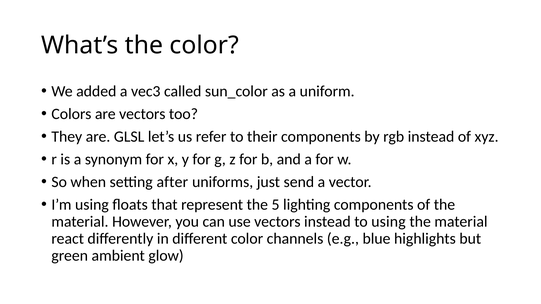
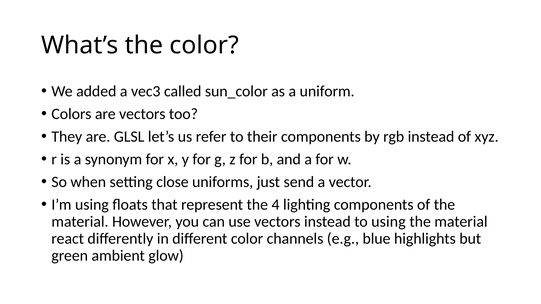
after: after -> close
5: 5 -> 4
